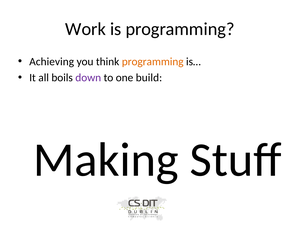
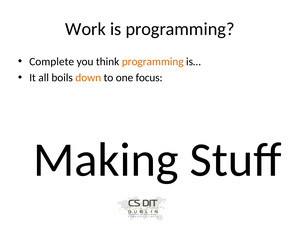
Achieving: Achieving -> Complete
down colour: purple -> orange
build: build -> focus
